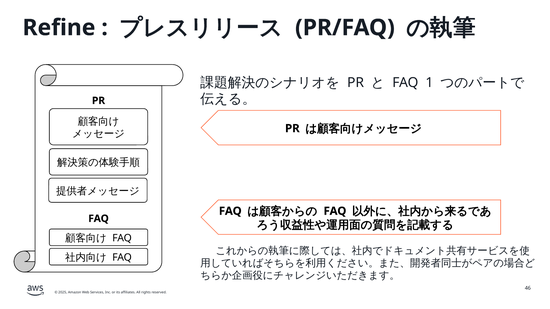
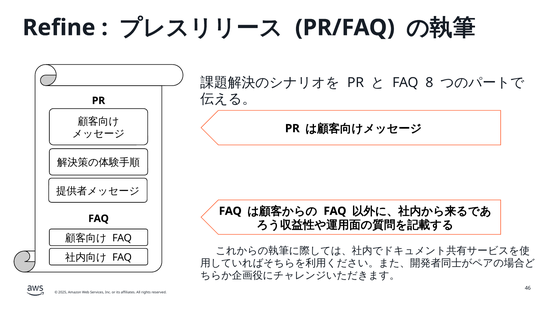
1: 1 -> 8
